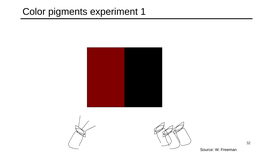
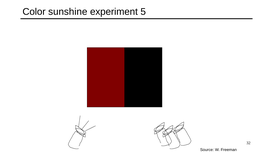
pigments: pigments -> sunshine
1: 1 -> 5
